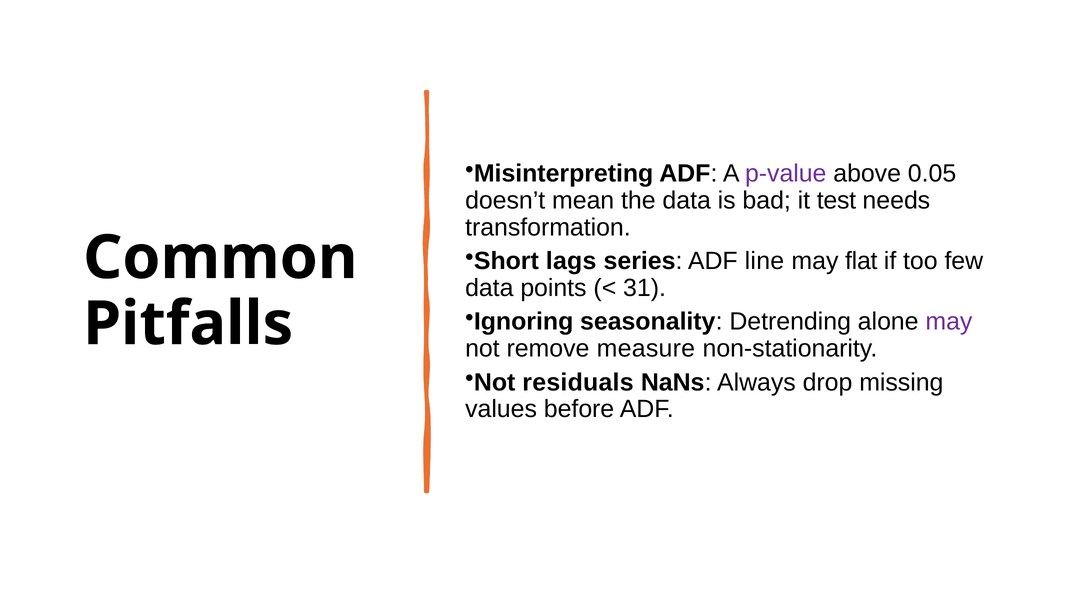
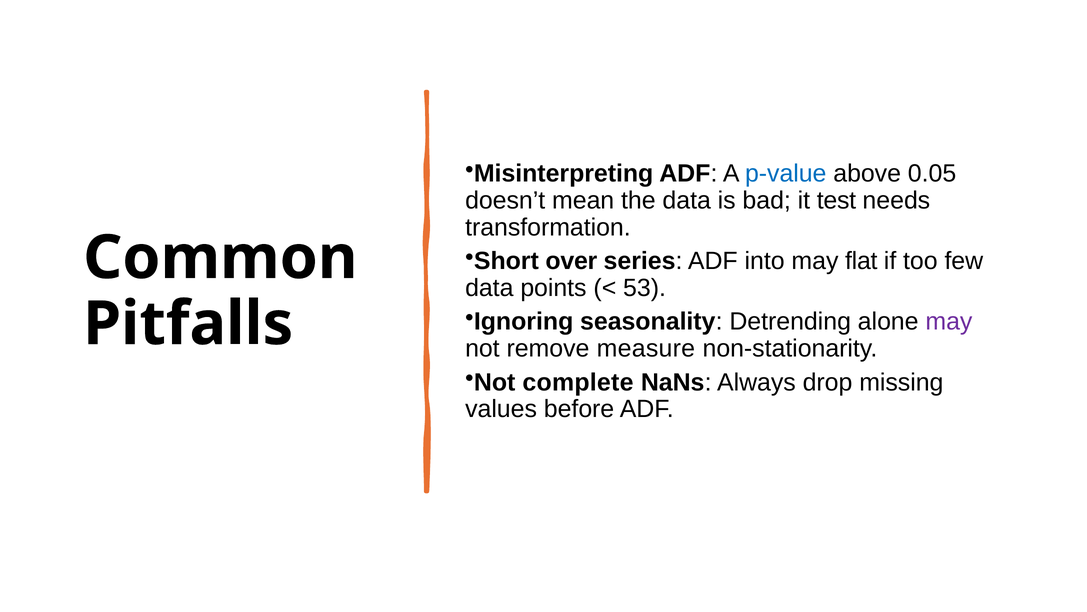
p-value colour: purple -> blue
lags: lags -> over
line: line -> into
31: 31 -> 53
residuals: residuals -> complete
